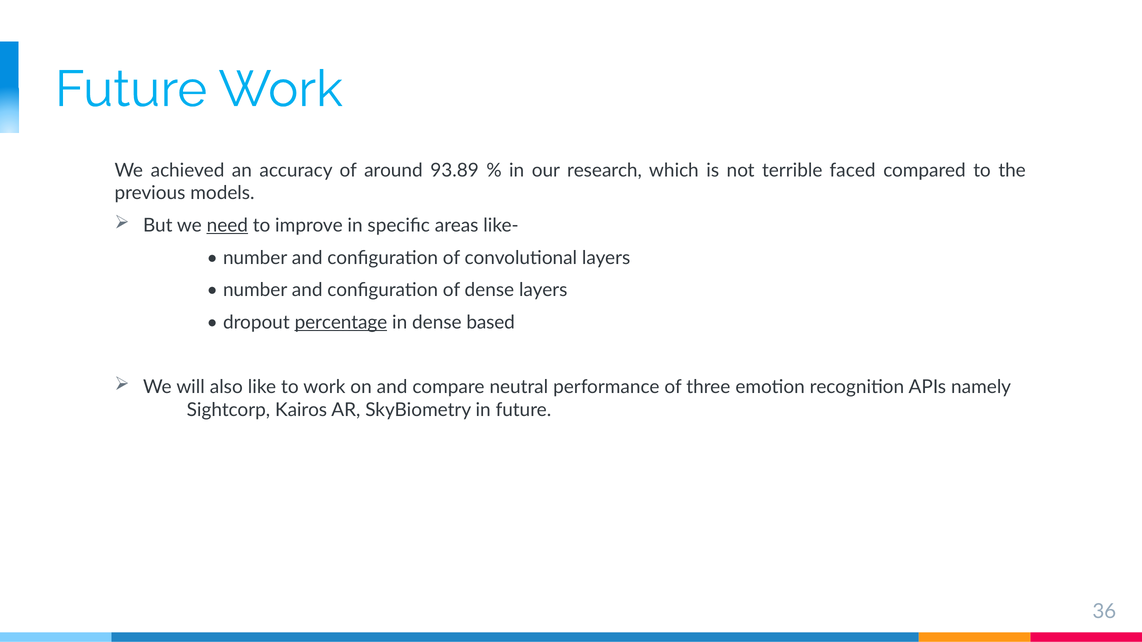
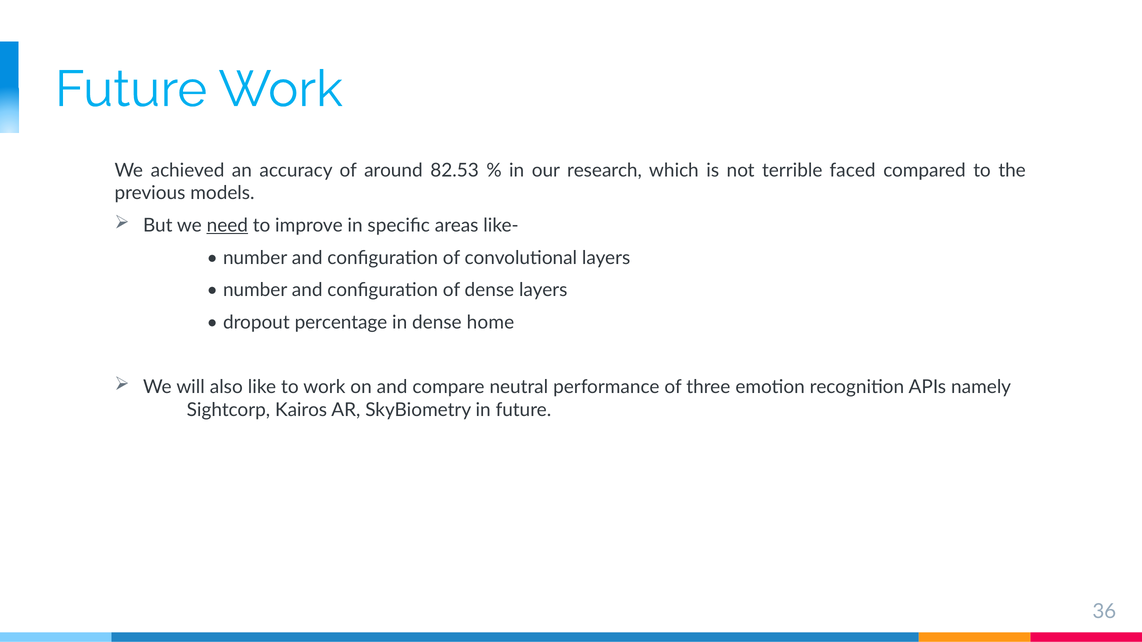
93.89: 93.89 -> 82.53
percentage underline: present -> none
based: based -> home
